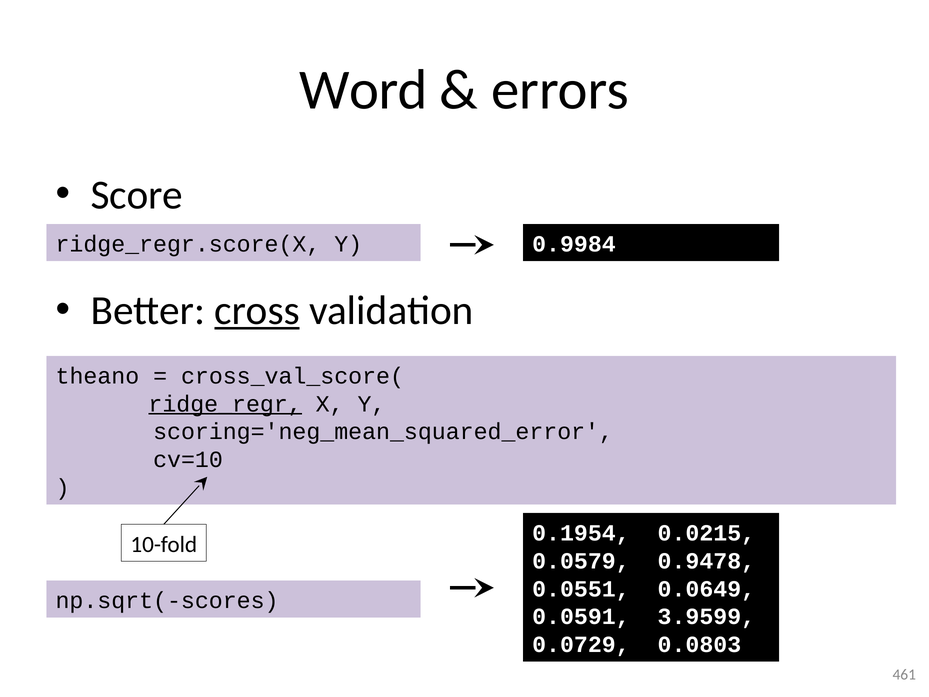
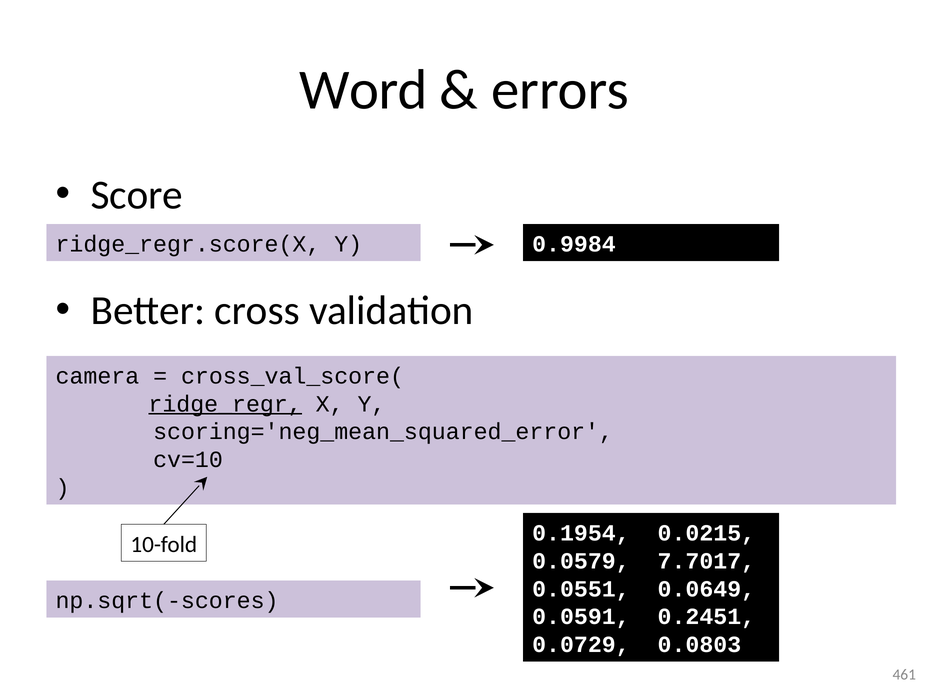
cross underline: present -> none
theano: theano -> camera
0.9478: 0.9478 -> 7.7017
3.9599: 3.9599 -> 0.2451
